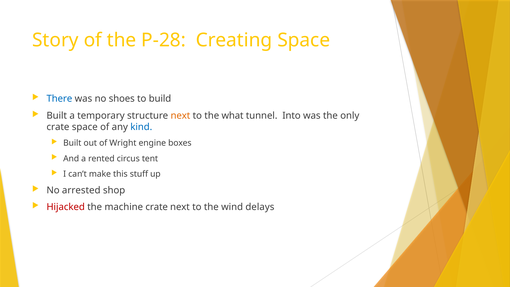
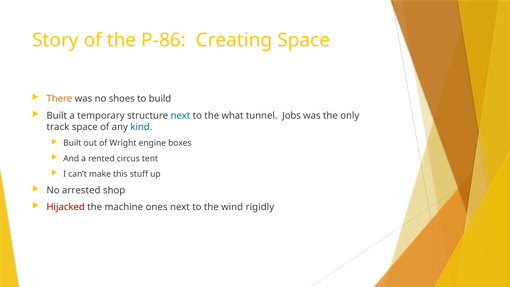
P-28: P-28 -> P-86
There colour: blue -> orange
next at (180, 115) colour: orange -> blue
Into: Into -> Jobs
crate at (58, 127): crate -> track
machine crate: crate -> ones
delays: delays -> rigidly
